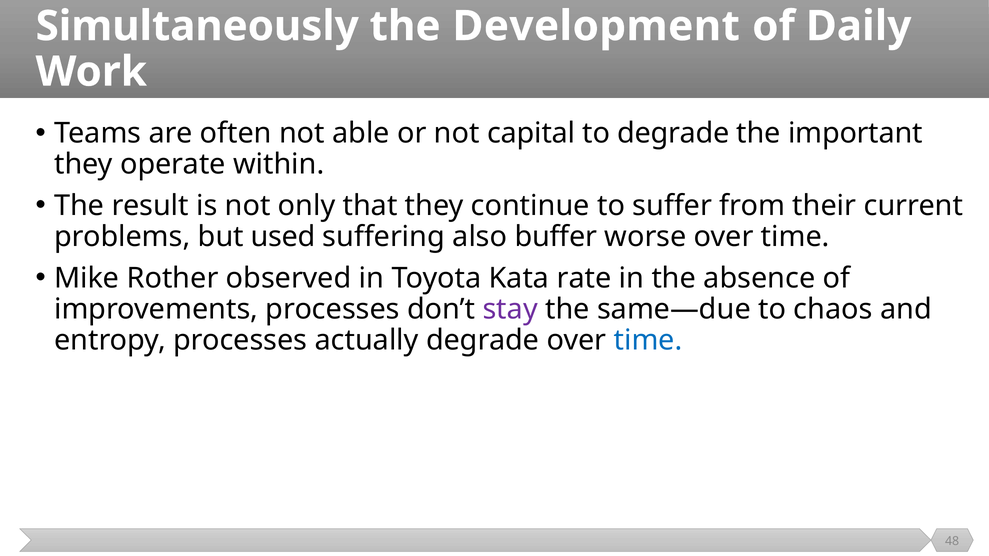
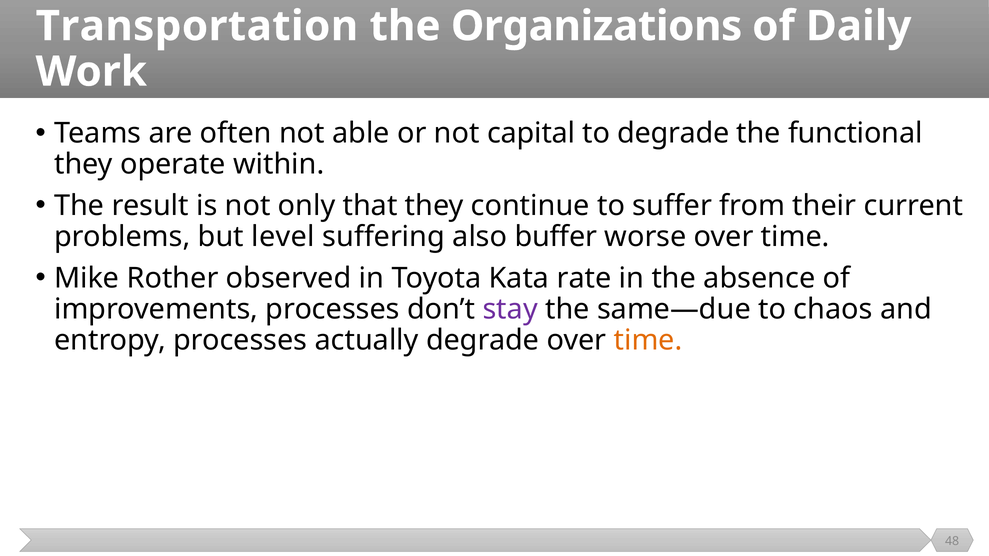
Simultaneously: Simultaneously -> Transportation
Development: Development -> Organizations
important: important -> functional
used: used -> level
time at (648, 340) colour: blue -> orange
